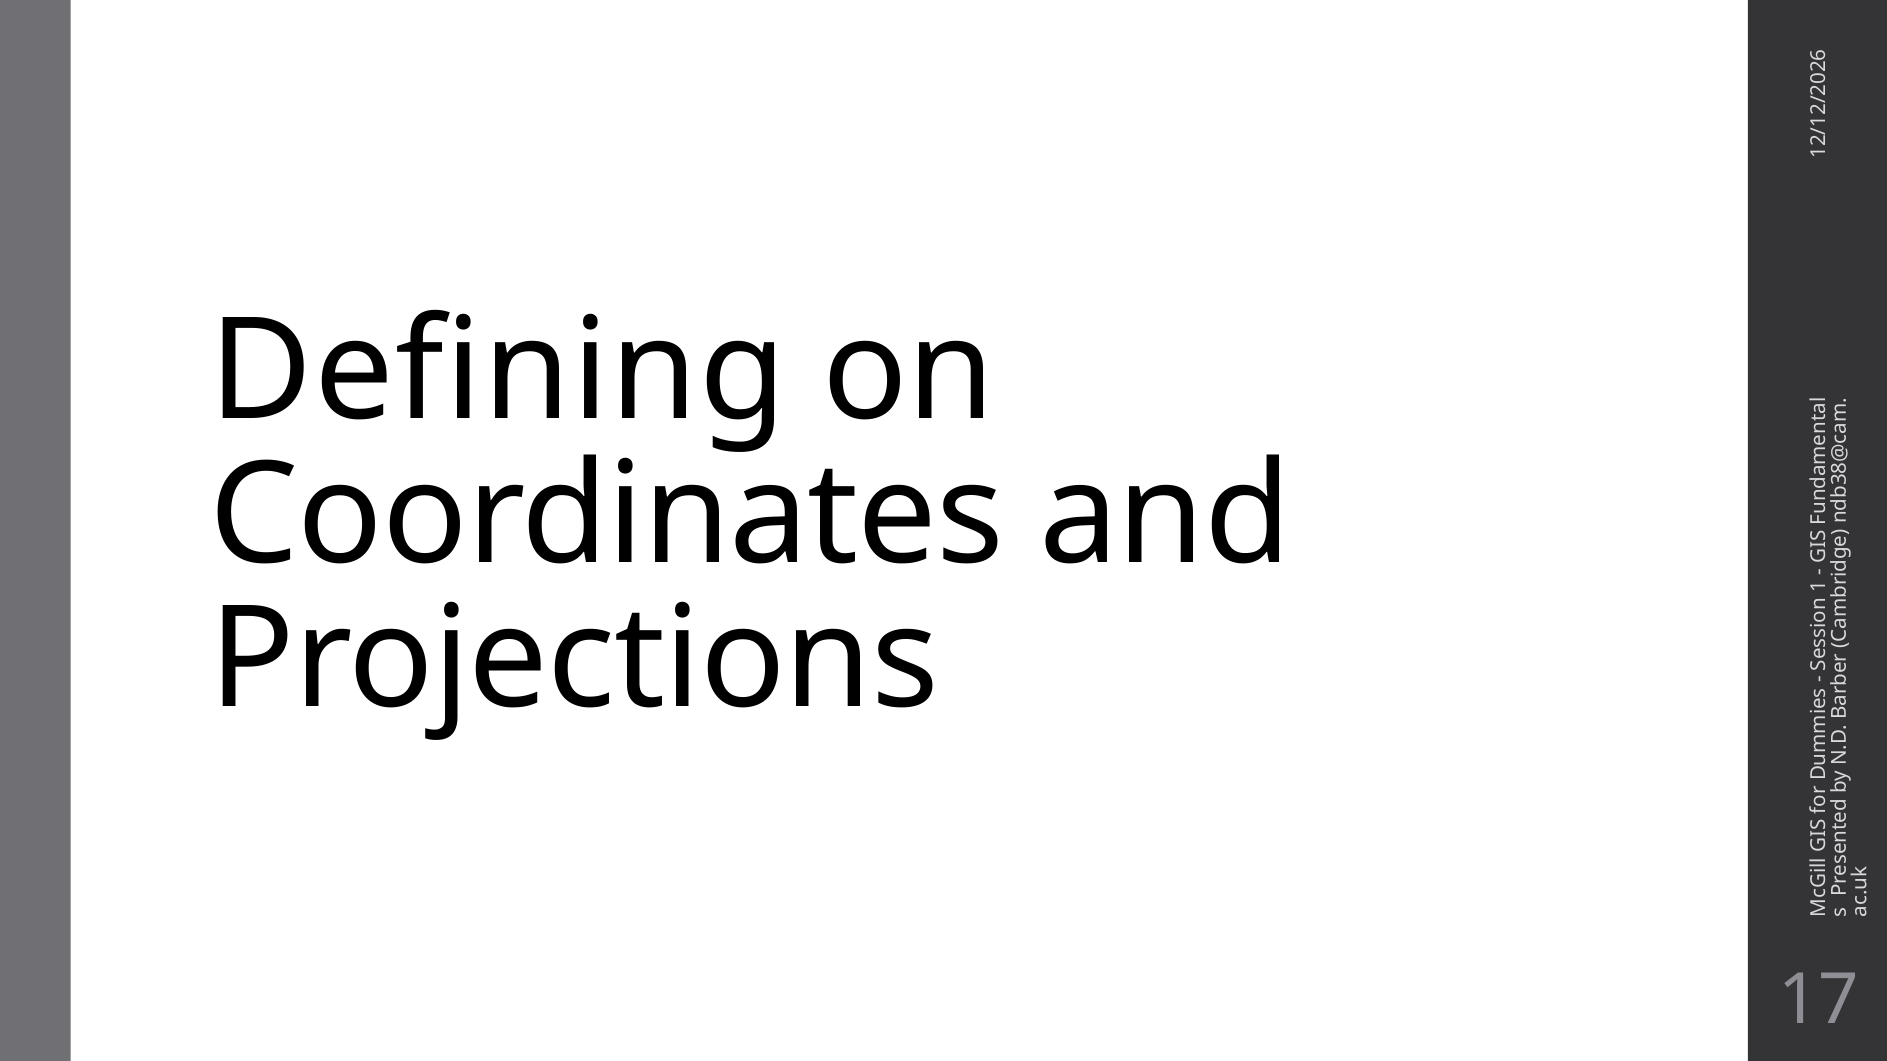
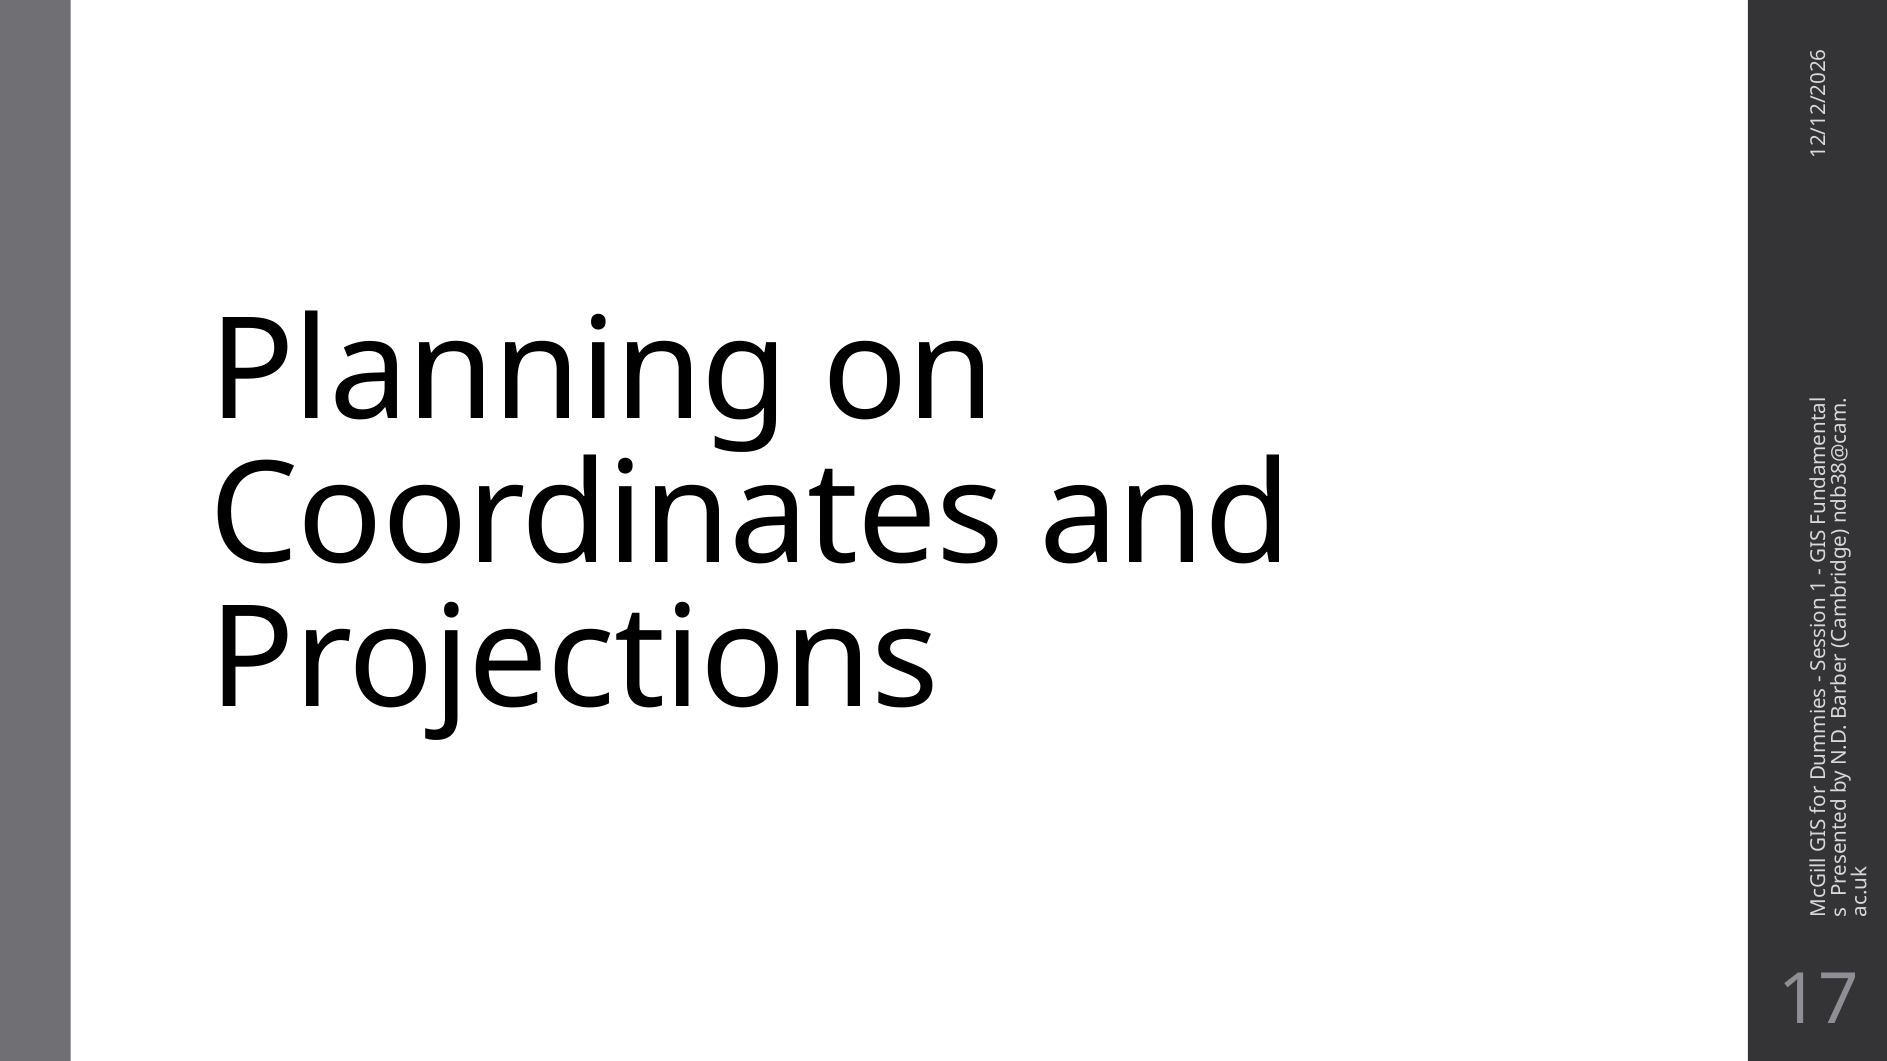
Defining: Defining -> Planning
